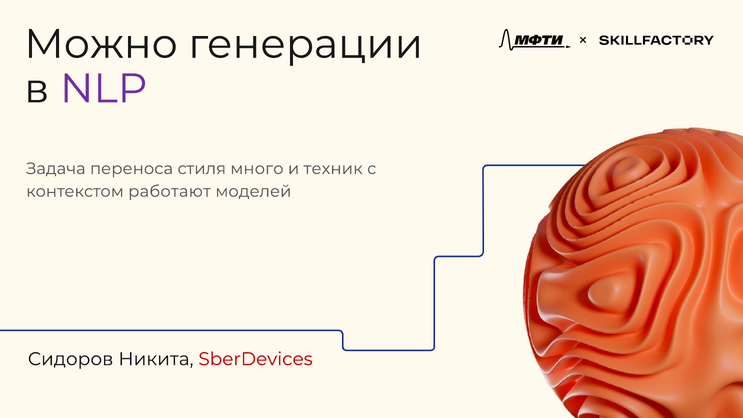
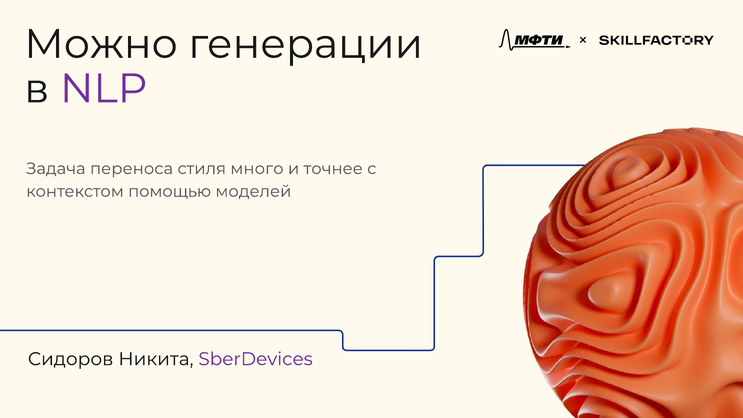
техник: техник -> точнее
работают: работают -> помощью
SberDevices colour: red -> purple
